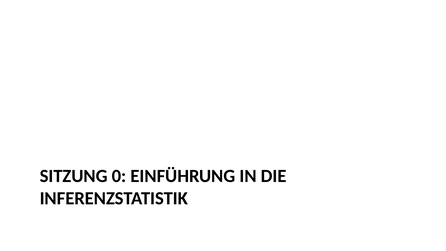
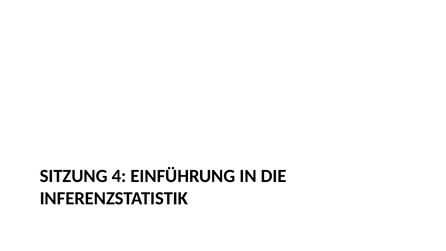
0: 0 -> 4
